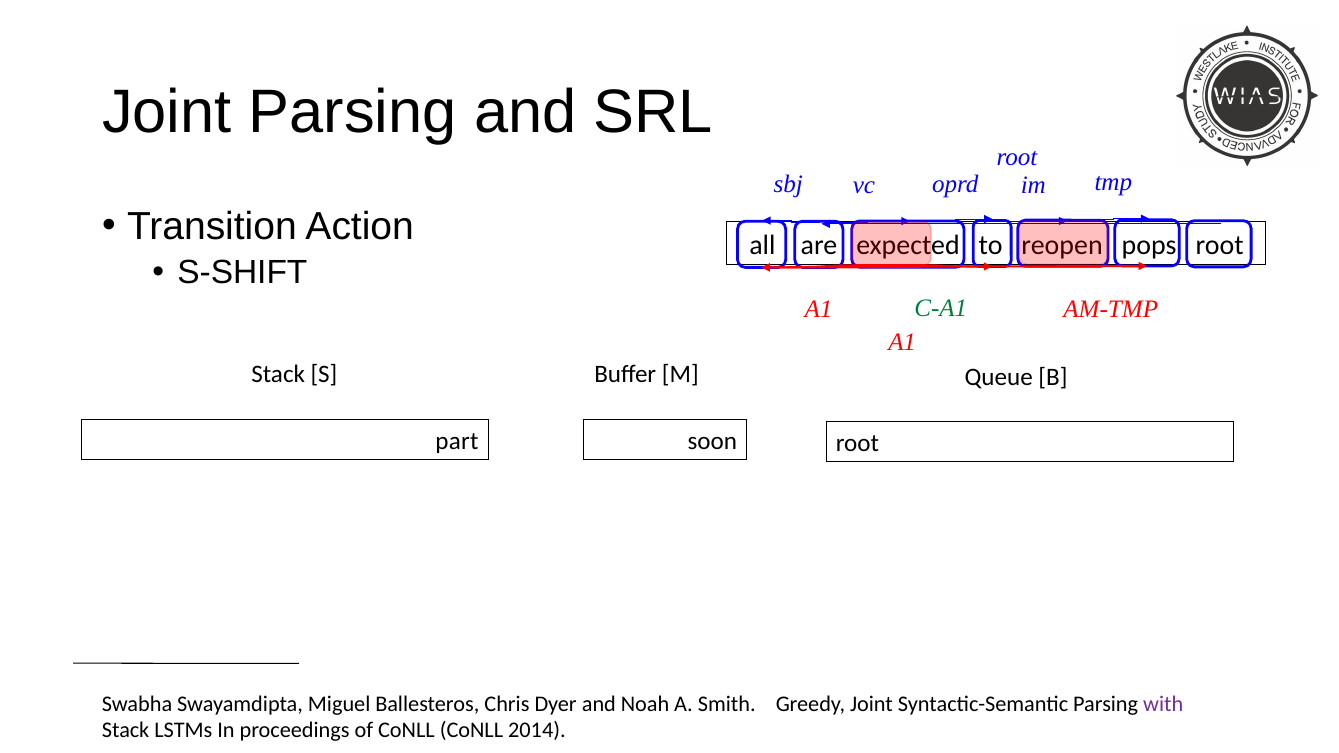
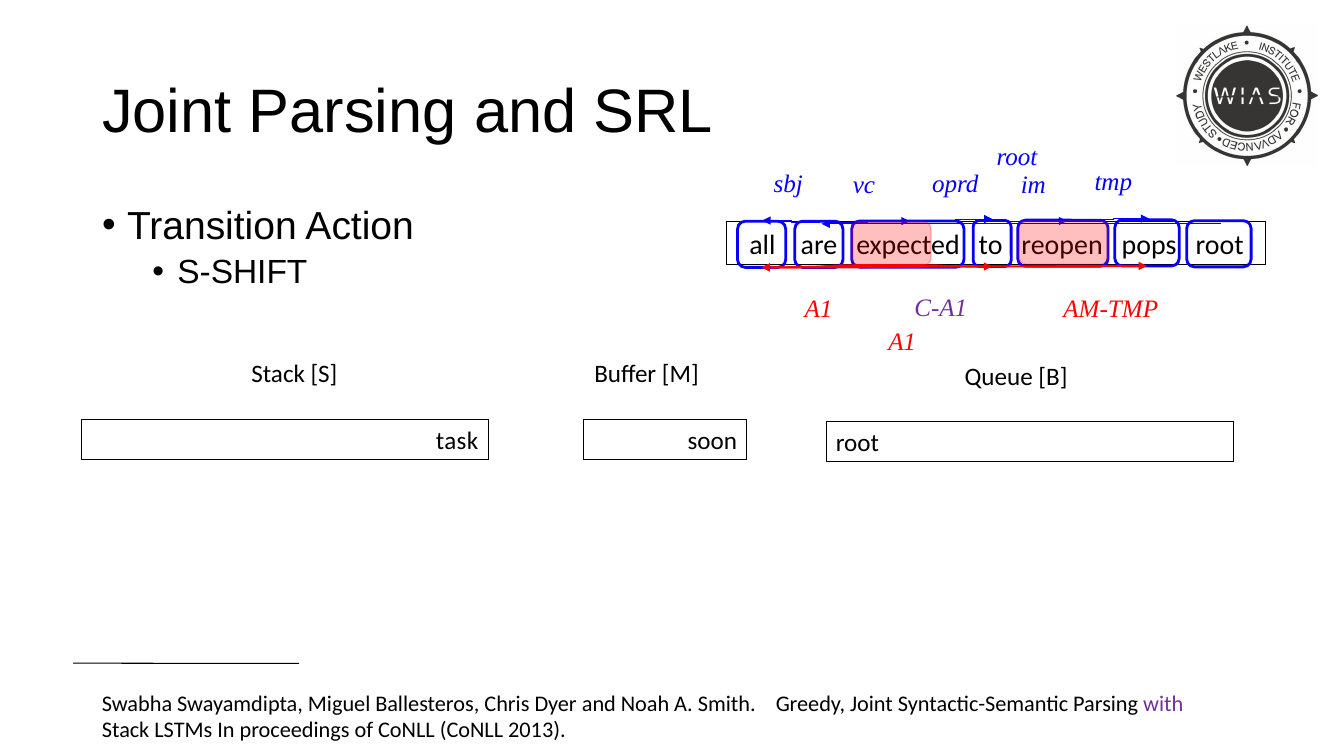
C-A1 colour: green -> purple
part: part -> task
2014: 2014 -> 2013
